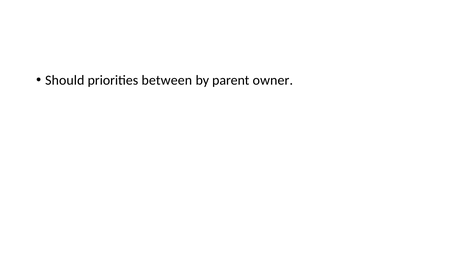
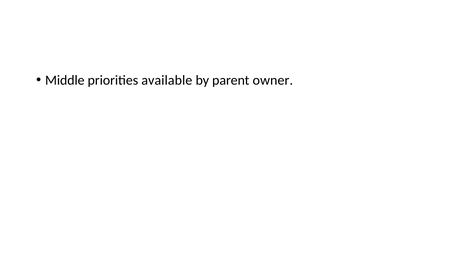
Should: Should -> Middle
between: between -> available
